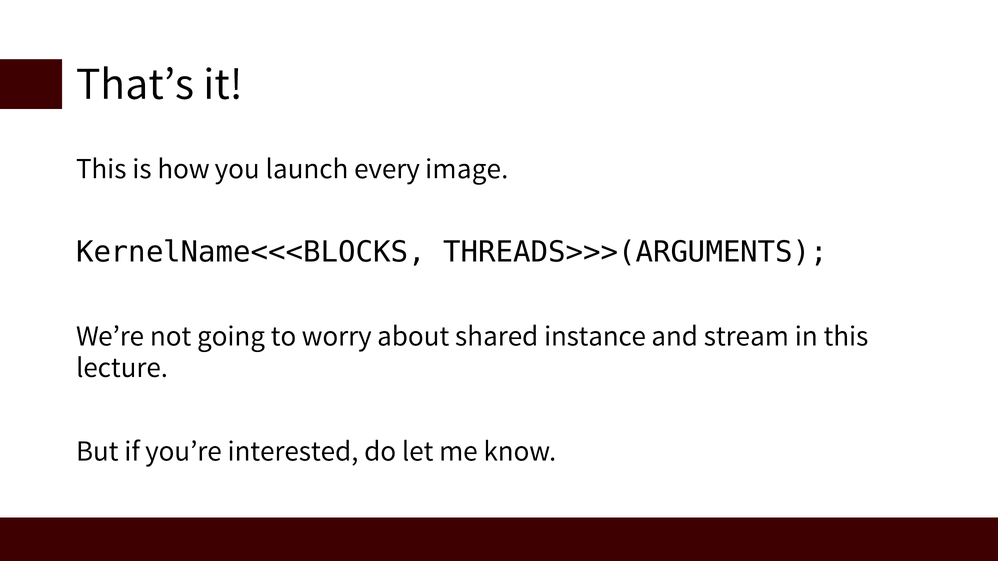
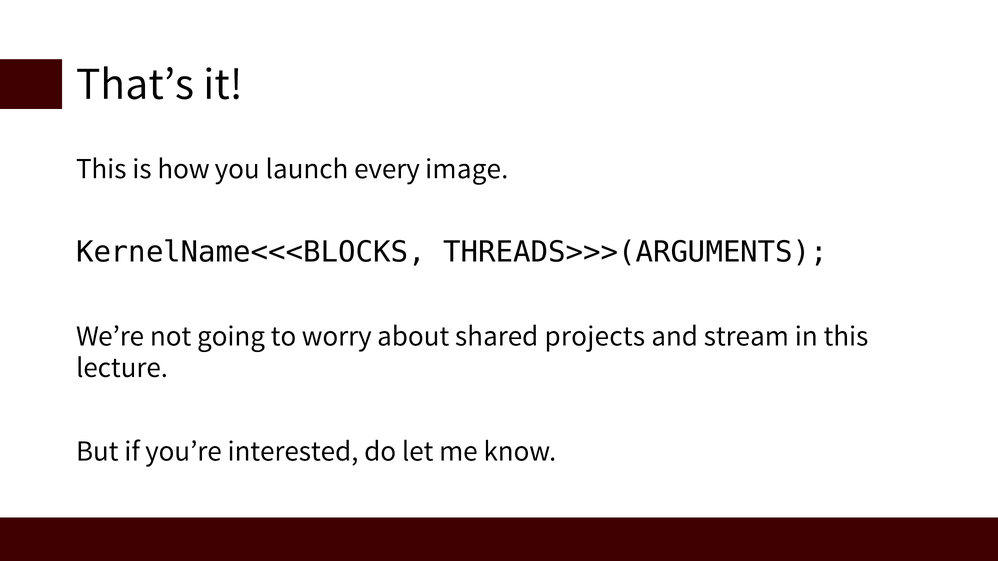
instance: instance -> projects
